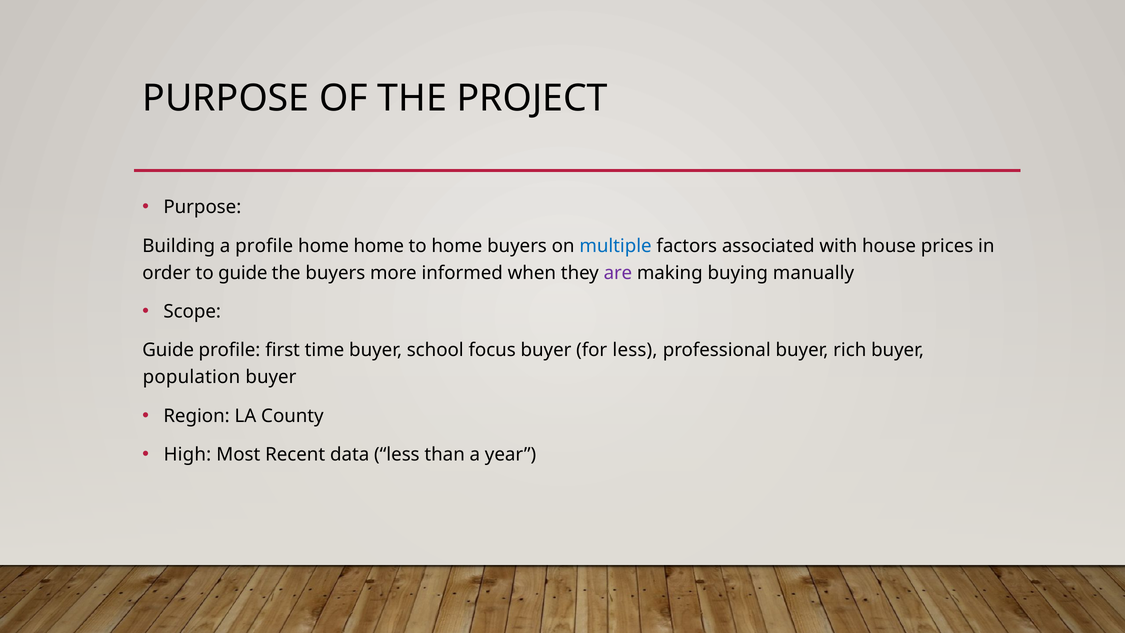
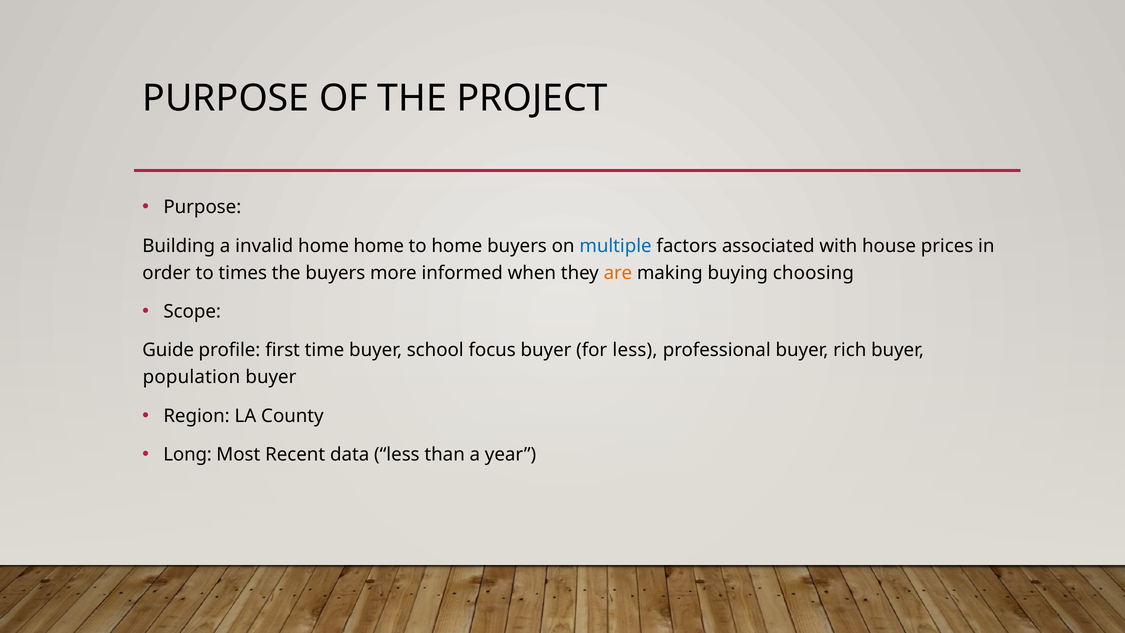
a profile: profile -> invalid
to guide: guide -> times
are colour: purple -> orange
manually: manually -> choosing
High: High -> Long
